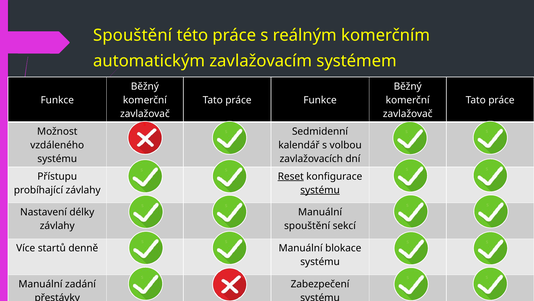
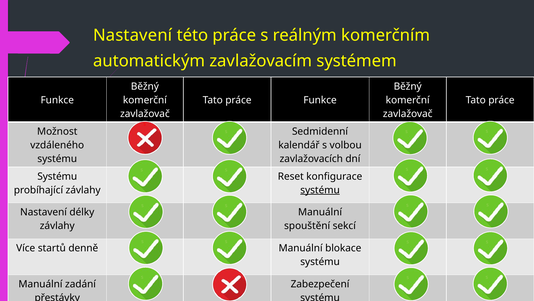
Spouštění at (133, 35): Spouštění -> Nastavení
Přístupu at (57, 176): Přístupu -> Systému
Reset underline: present -> none
